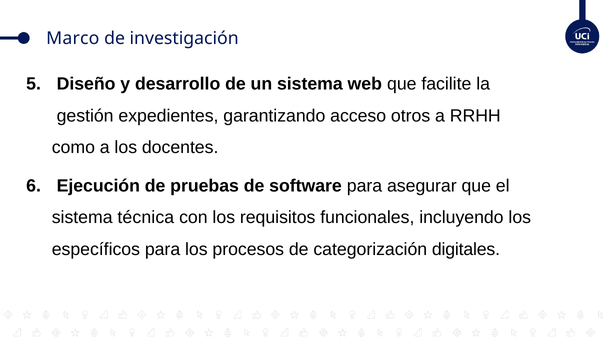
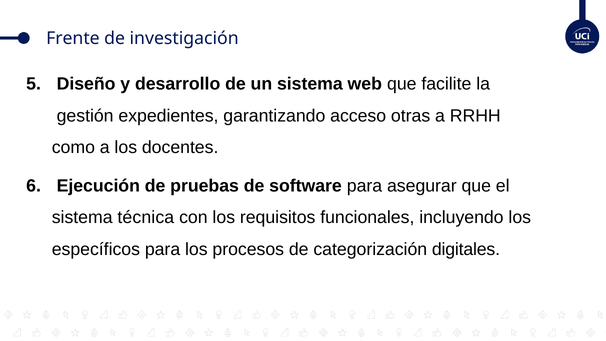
Marco: Marco -> Frente
otros: otros -> otras
